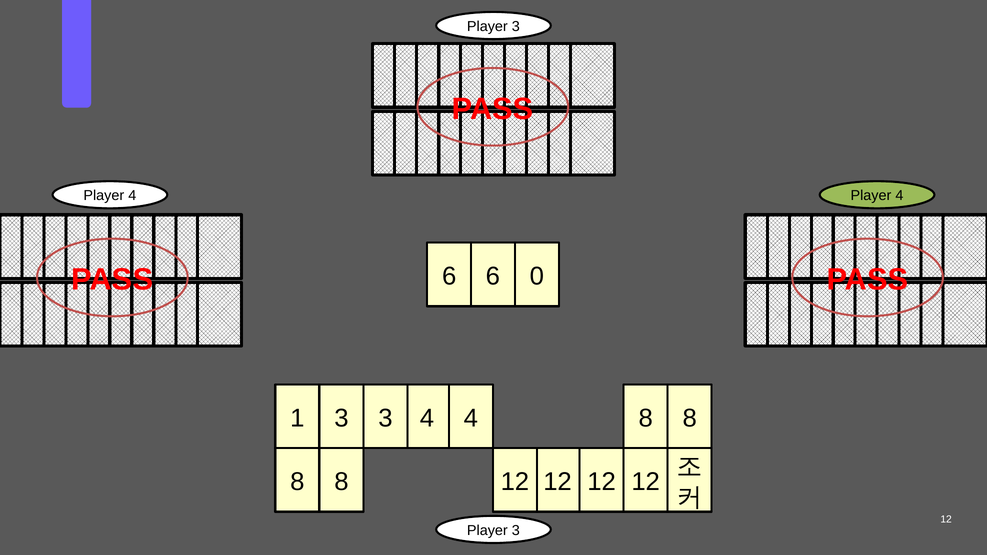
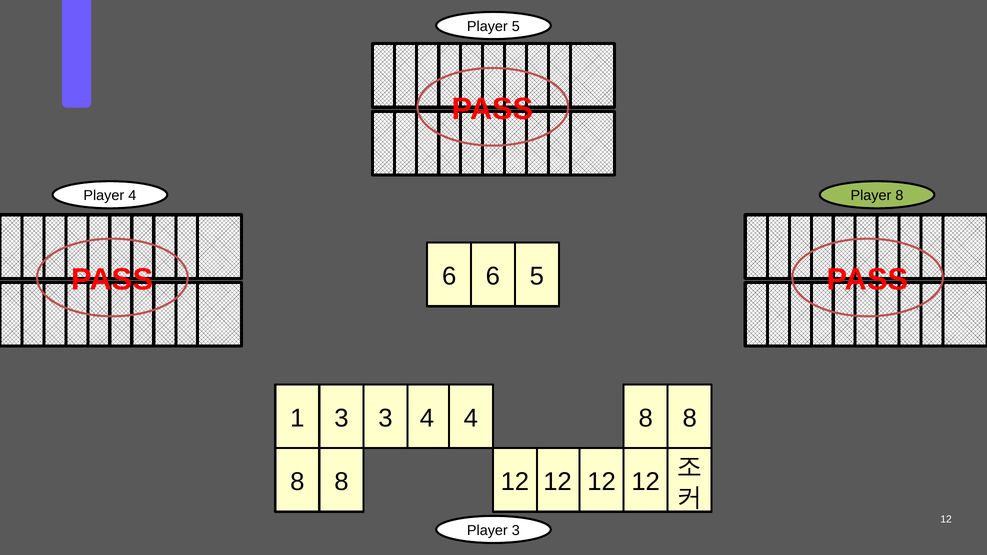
3 at (516, 27): 3 -> 5
4 at (899, 196): 4 -> 8
6 0: 0 -> 5
